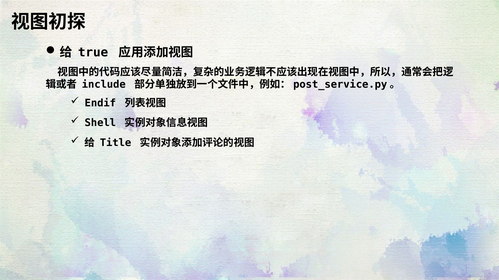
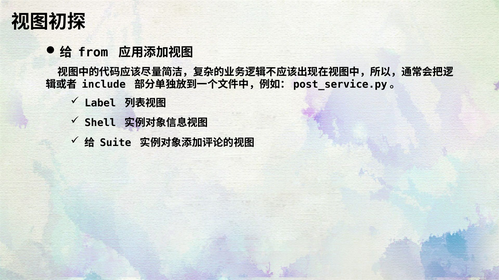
true: true -> from
Endif: Endif -> Label
Title: Title -> Suite
